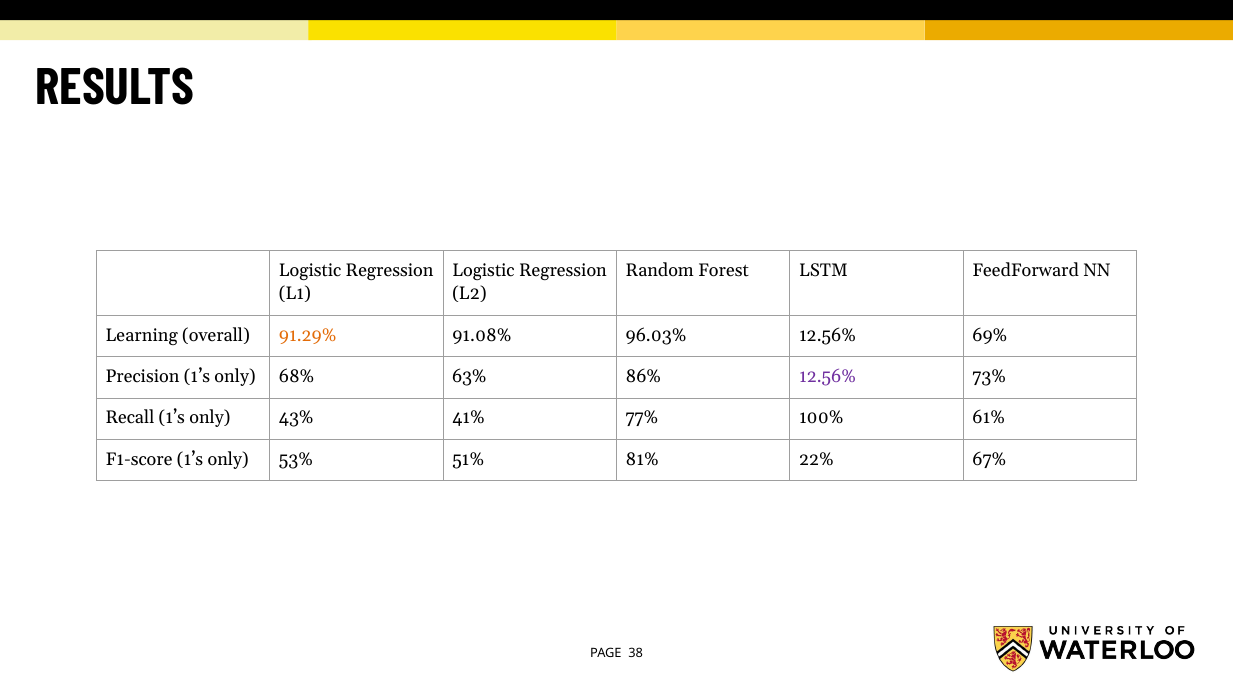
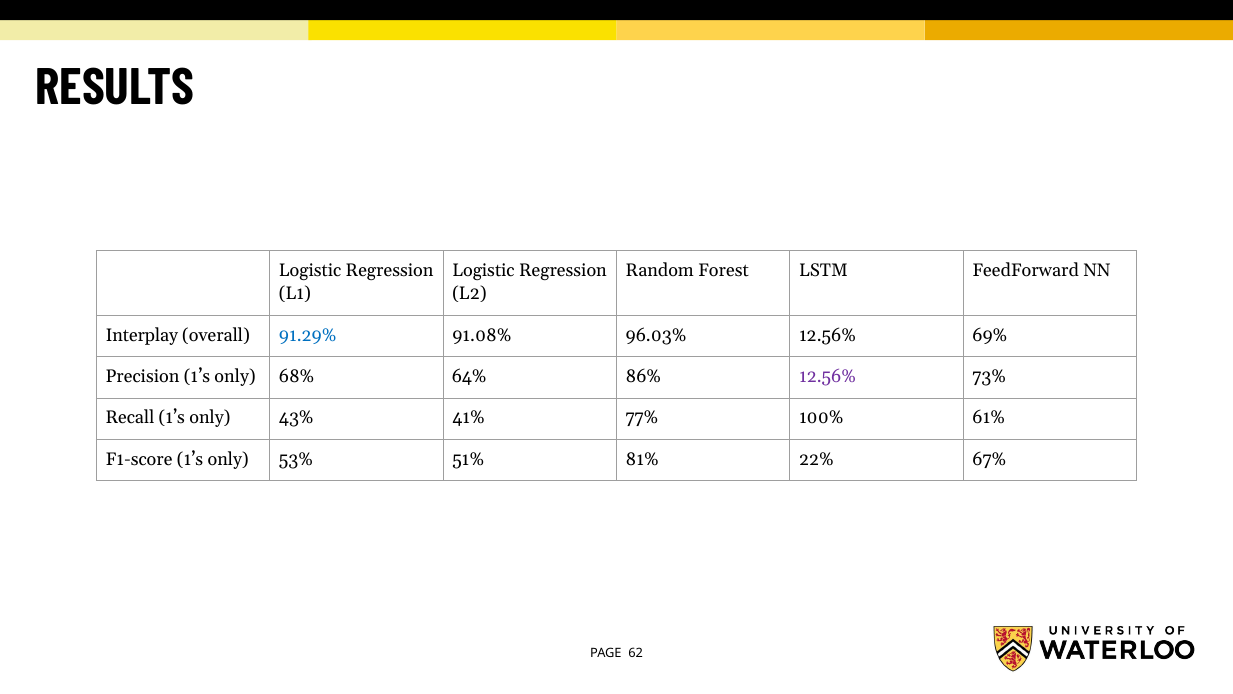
Learning: Learning -> Interplay
91.29% colour: orange -> blue
63%: 63% -> 64%
38: 38 -> 62
